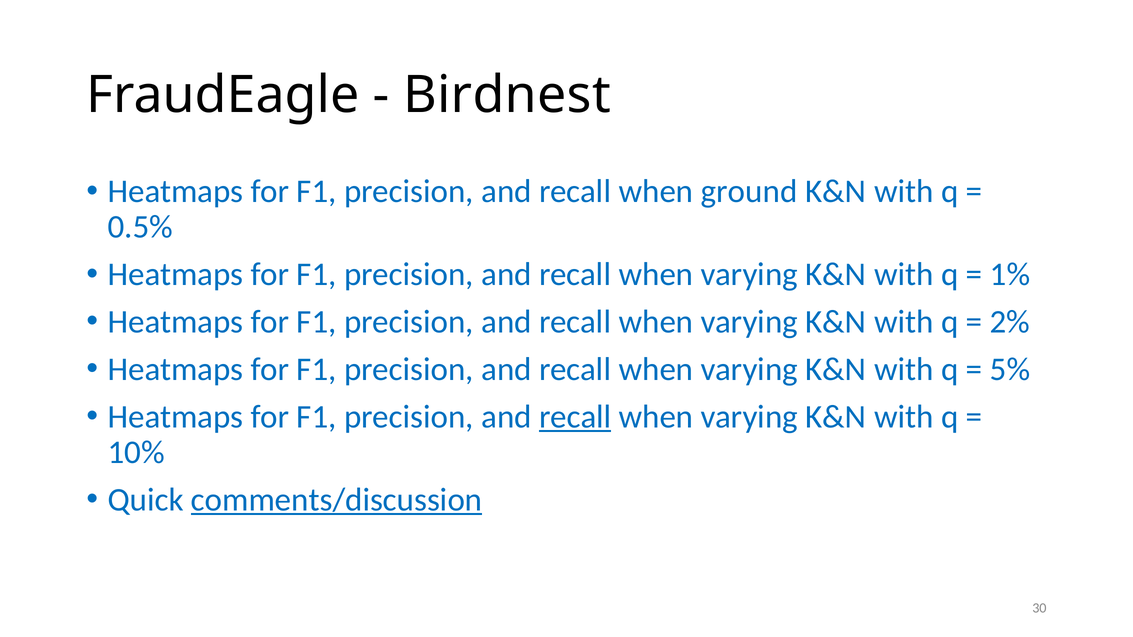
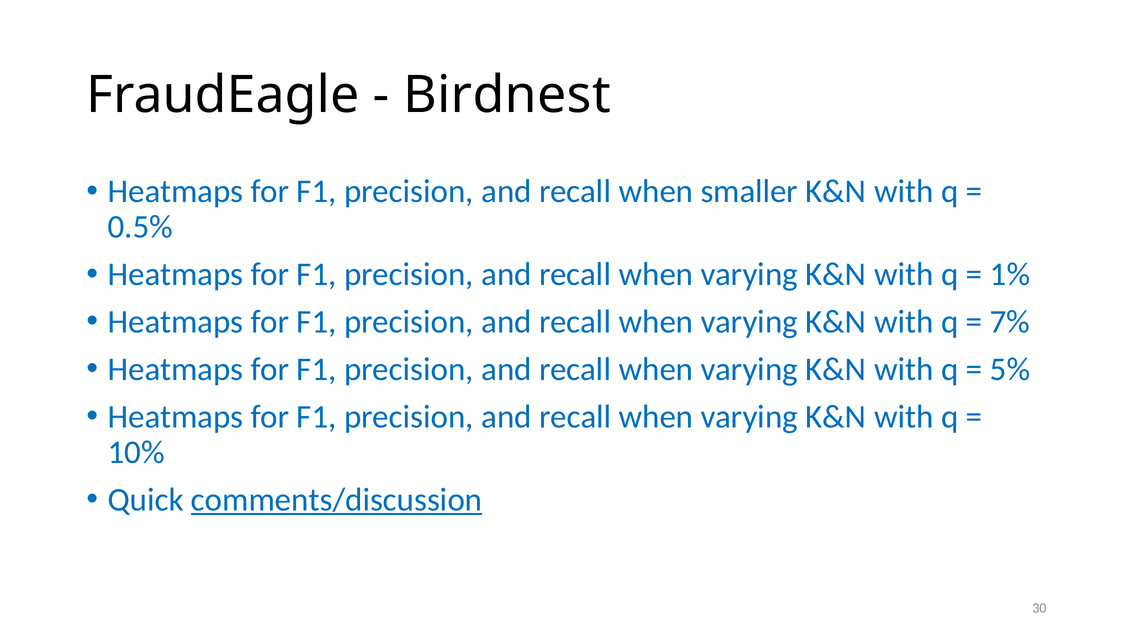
ground: ground -> smaller
2%: 2% -> 7%
recall at (575, 417) underline: present -> none
